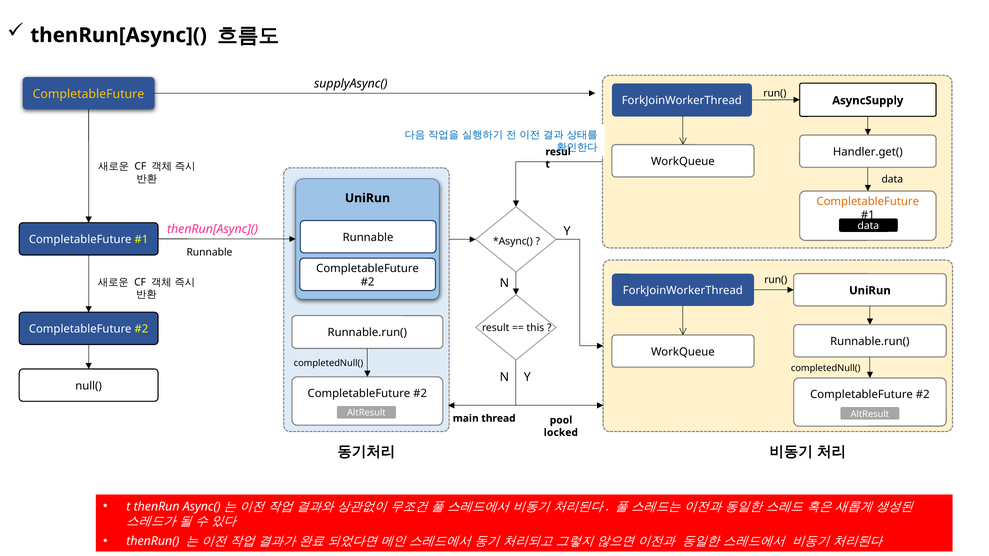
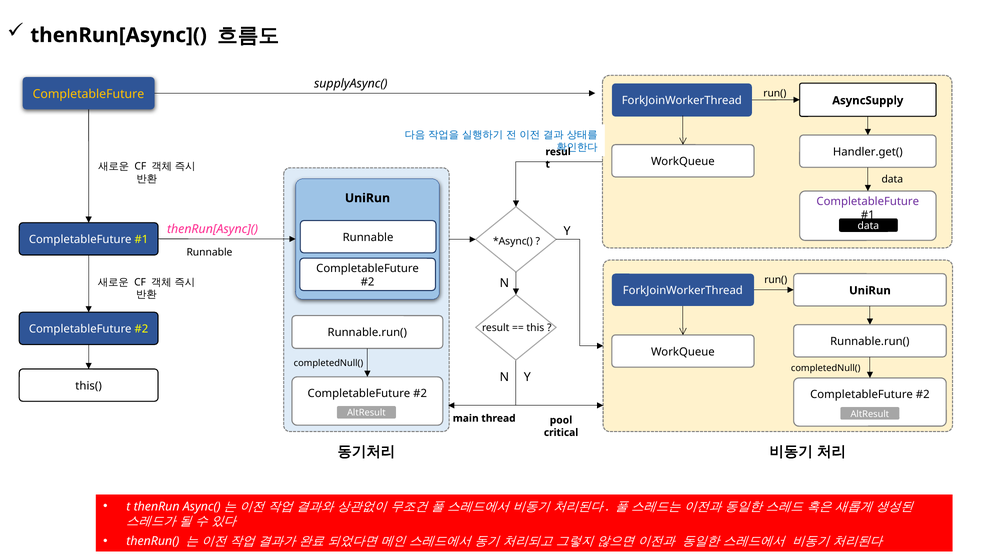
CompletableFuture at (868, 201) colour: orange -> purple
null(: null( -> this(
locked: locked -> critical
